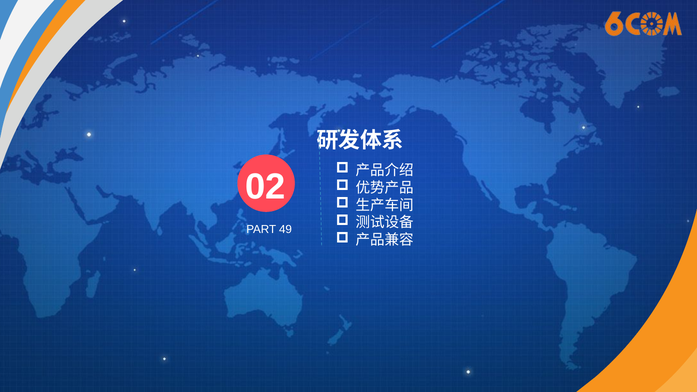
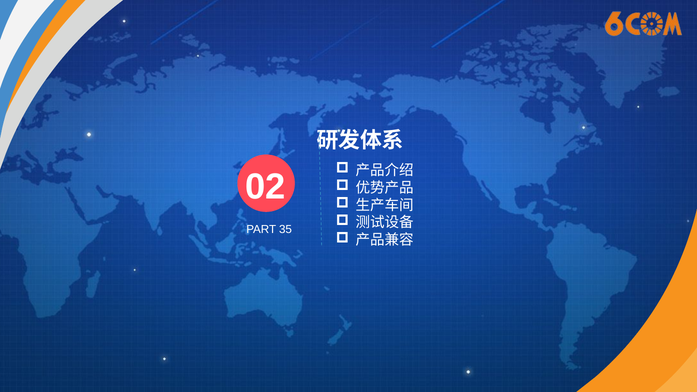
49: 49 -> 35
